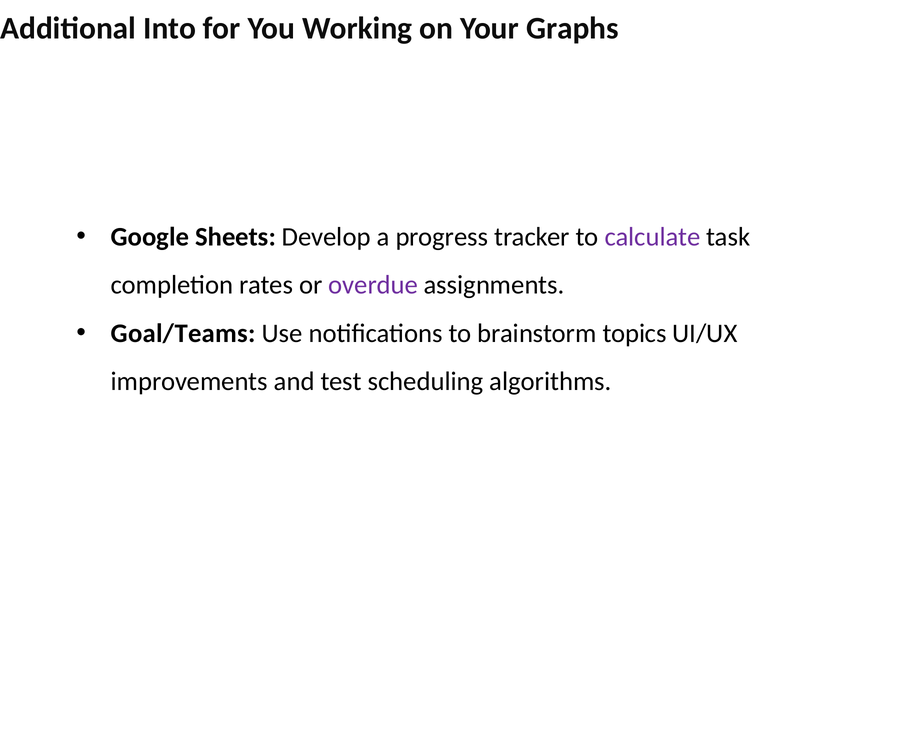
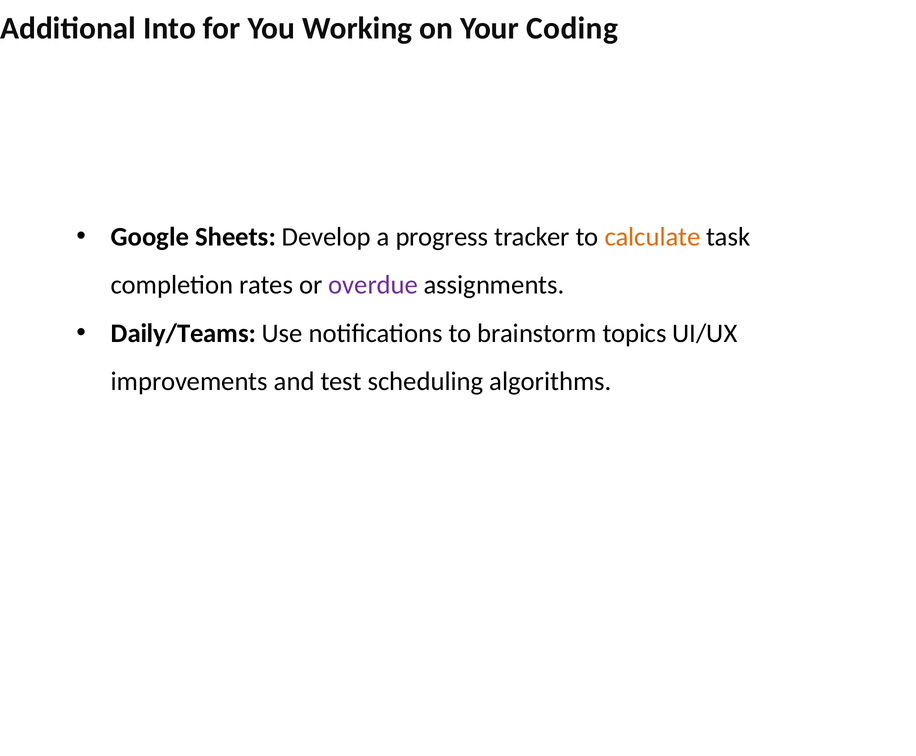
Graphs: Graphs -> Coding
calculate colour: purple -> orange
Goal/Teams: Goal/Teams -> Daily/Teams
